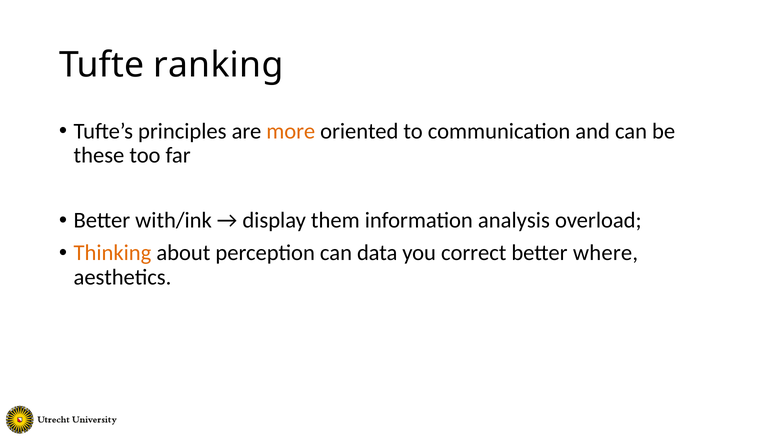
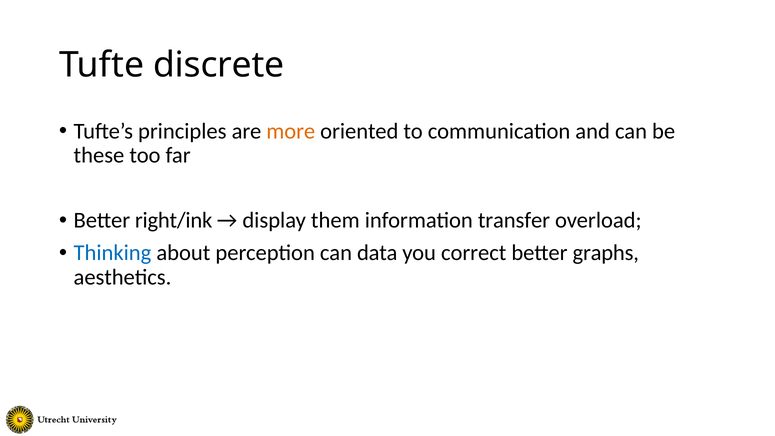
ranking: ranking -> discrete
with/ink: with/ink -> right/ink
analysis: analysis -> transfer
Thinking colour: orange -> blue
where: where -> graphs
